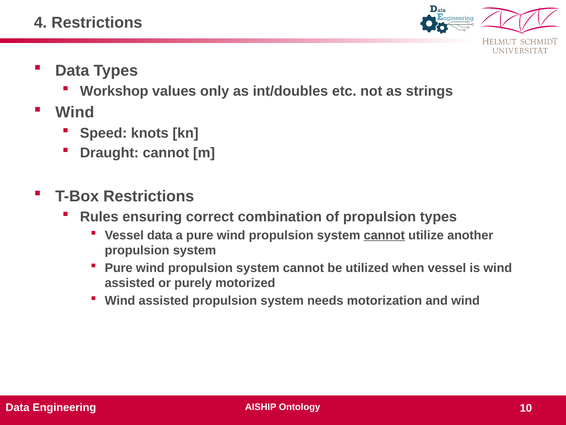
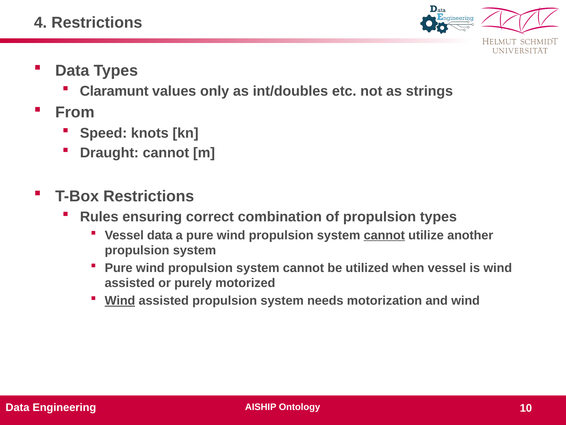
Workshop: Workshop -> Claramunt
Wind at (75, 112): Wind -> From
Wind at (120, 300) underline: none -> present
